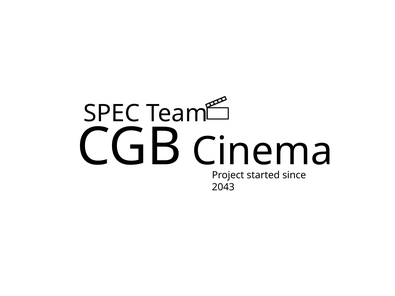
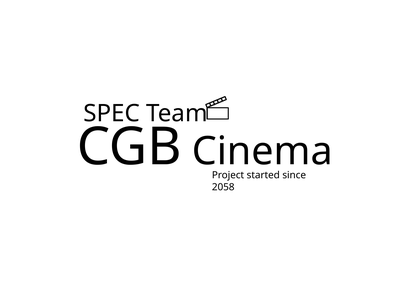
2043: 2043 -> 2058
